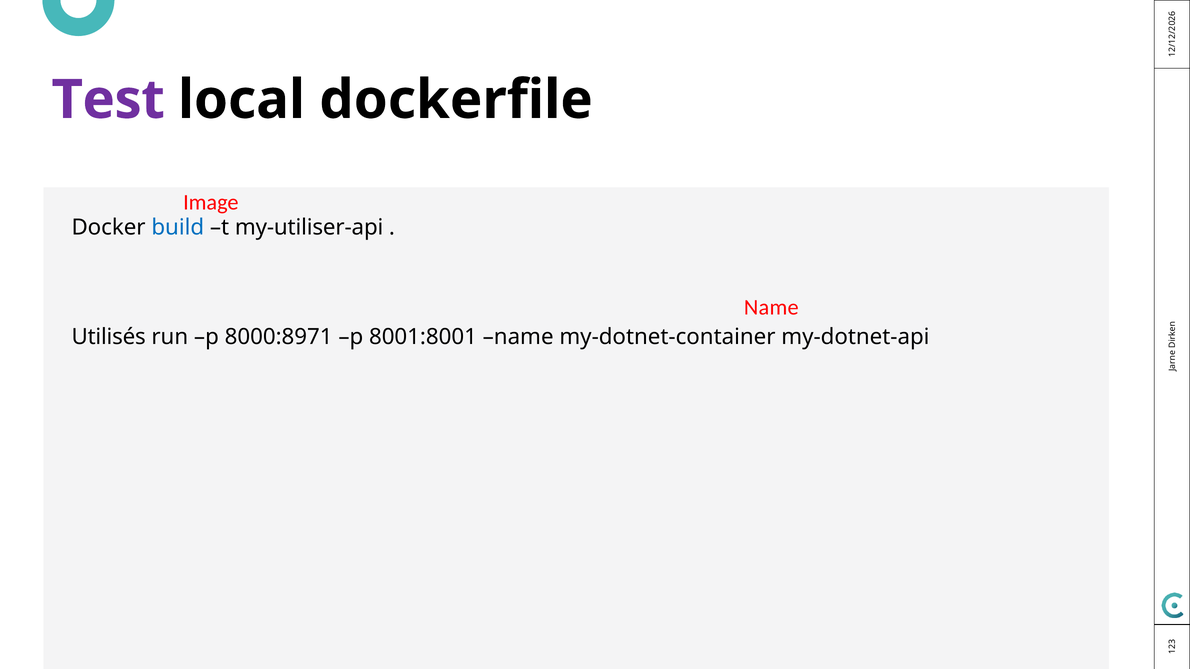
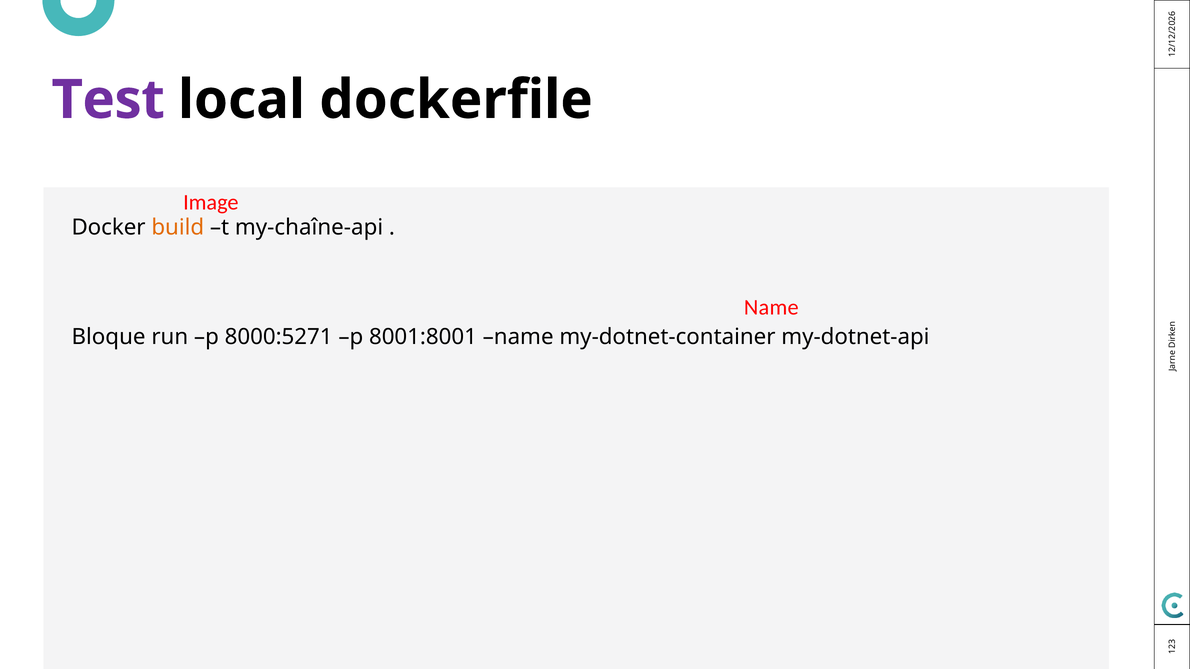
build colour: blue -> orange
my-utiliser-api: my-utiliser-api -> my-chaîne-api
Utilisés: Utilisés -> Bloque
8000:8971: 8000:8971 -> 8000:5271
